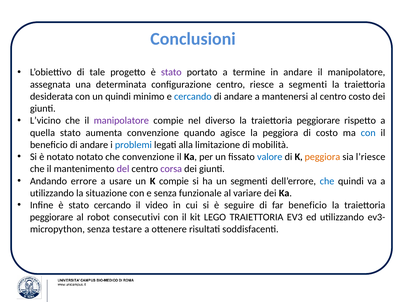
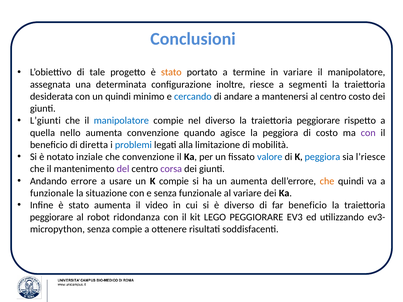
stato at (171, 72) colour: purple -> orange
in andare: andare -> variare
configurazione centro: centro -> inoltre
L’vicino: L’vicino -> L’giunti
manipolatore at (121, 121) colour: purple -> blue
quella stato: stato -> nello
con at (368, 133) colour: blue -> purple
beneficio di andare: andare -> diretta
notato notato: notato -> inziale
peggiora at (322, 157) colour: orange -> blue
un segmenti: segmenti -> aumenta
che at (327, 181) colour: blue -> orange
utilizzando at (52, 193): utilizzando -> funzionale
stato cercando: cercando -> aumenta
è seguire: seguire -> diverso
consecutivi: consecutivi -> ridondanza
LEGO TRAIETTORIA: TRAIETTORIA -> PEGGIORARE
senza testare: testare -> compie
